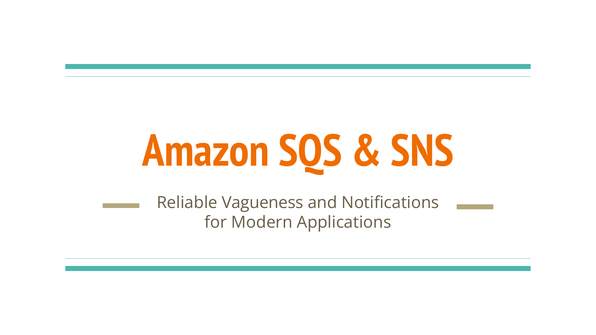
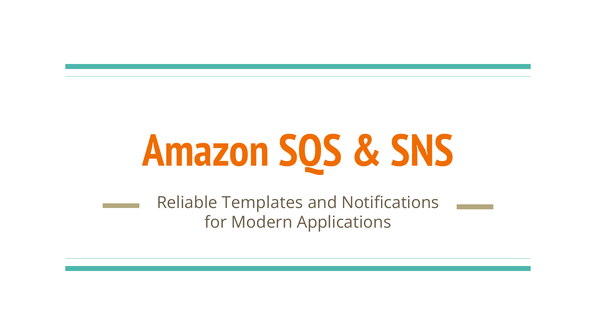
Vagueness: Vagueness -> Templates
